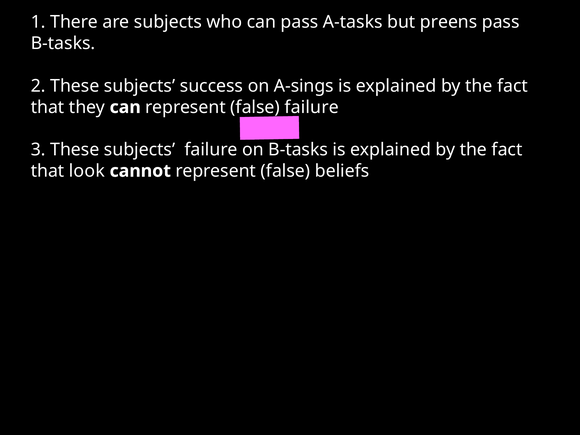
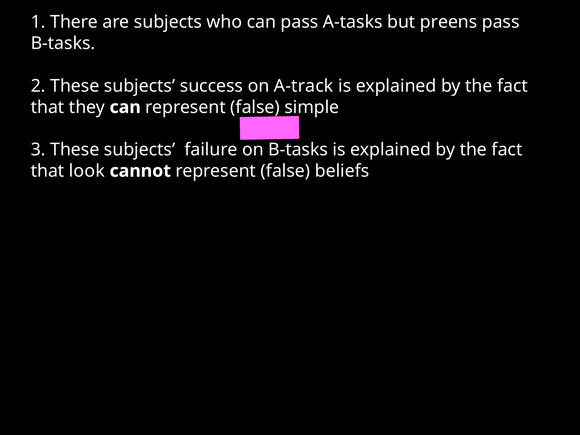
A-sings: A-sings -> A-track
false failure: failure -> simple
